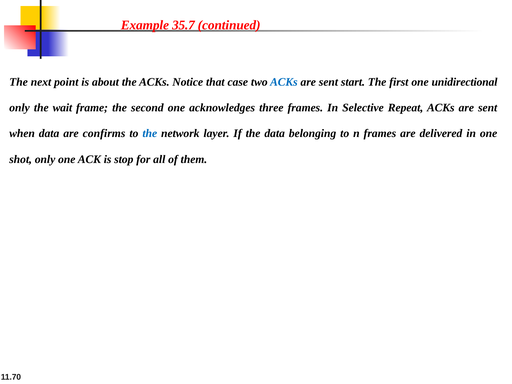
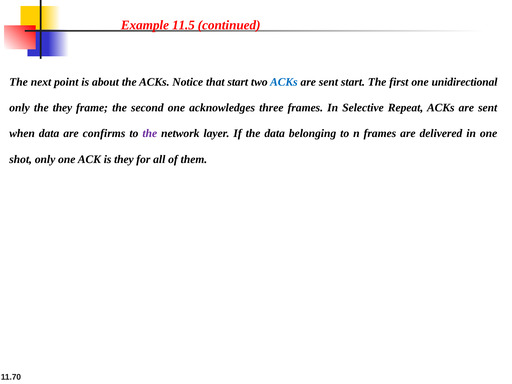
35.7: 35.7 -> 11.5
that case: case -> start
the wait: wait -> they
the at (150, 133) colour: blue -> purple
is stop: stop -> they
